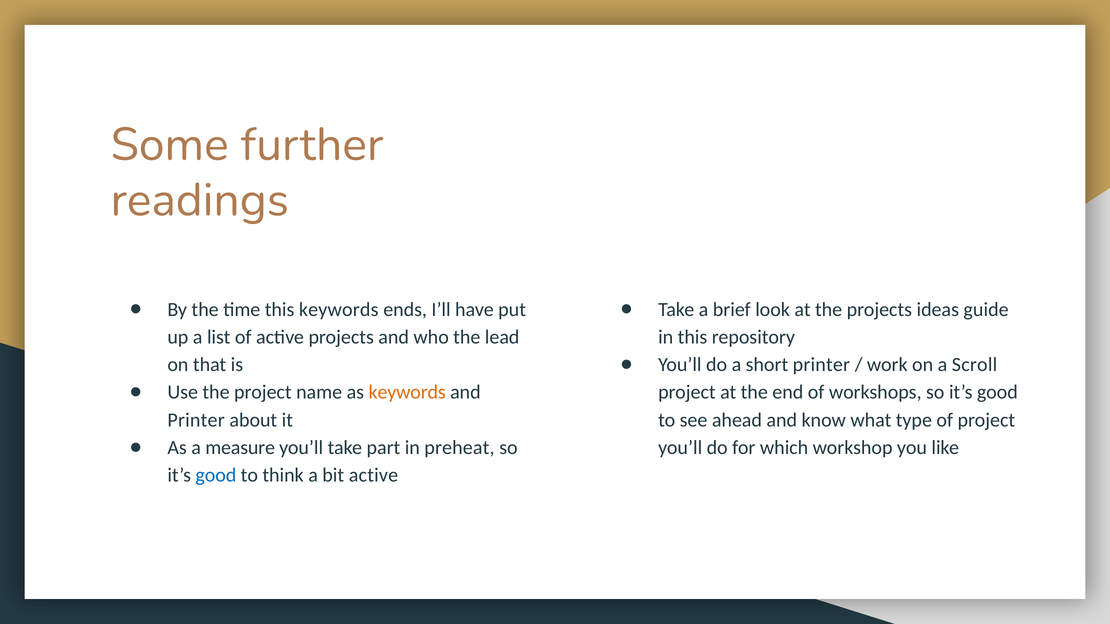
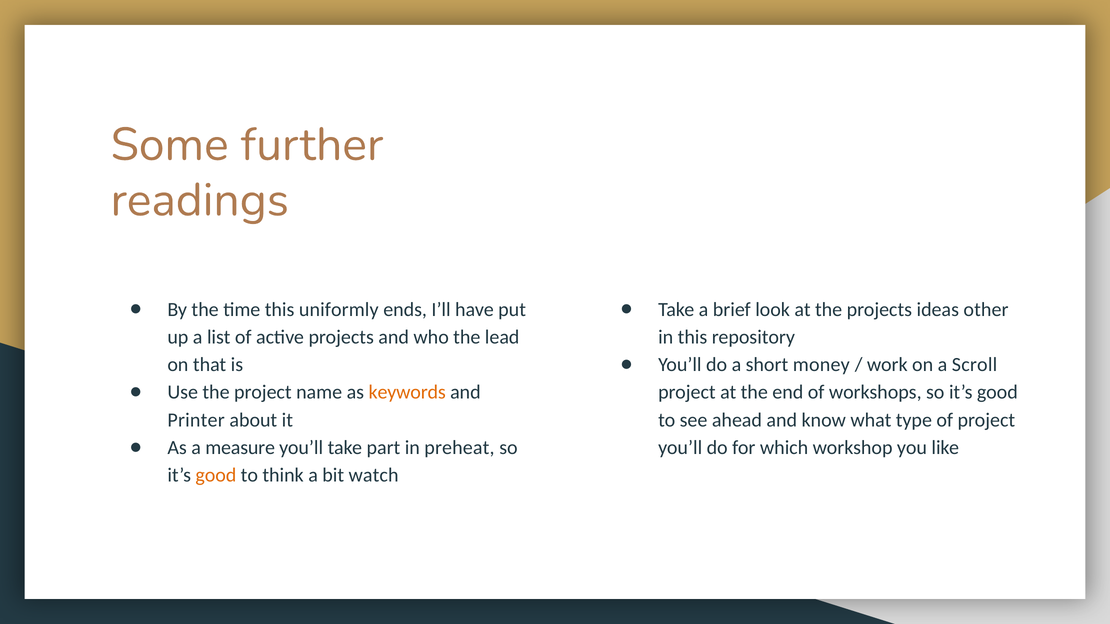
this keywords: keywords -> uniformly
guide: guide -> other
short printer: printer -> money
good at (216, 476) colour: blue -> orange
bit active: active -> watch
